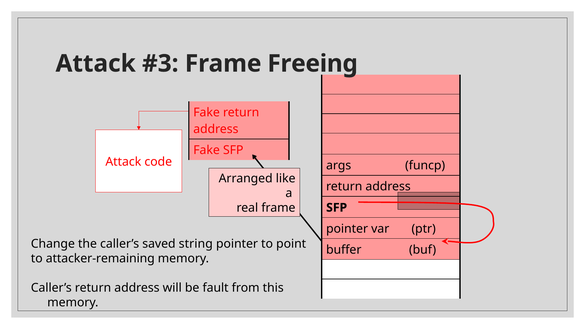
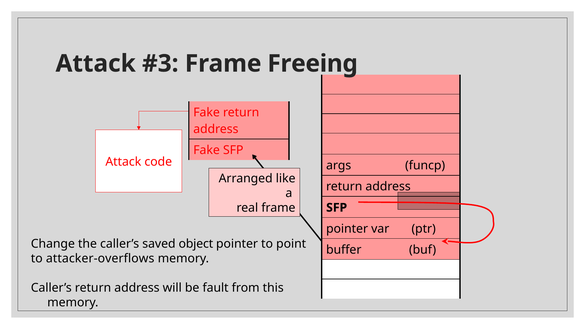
string: string -> object
attacker-remaining: attacker-remaining -> attacker-overflows
